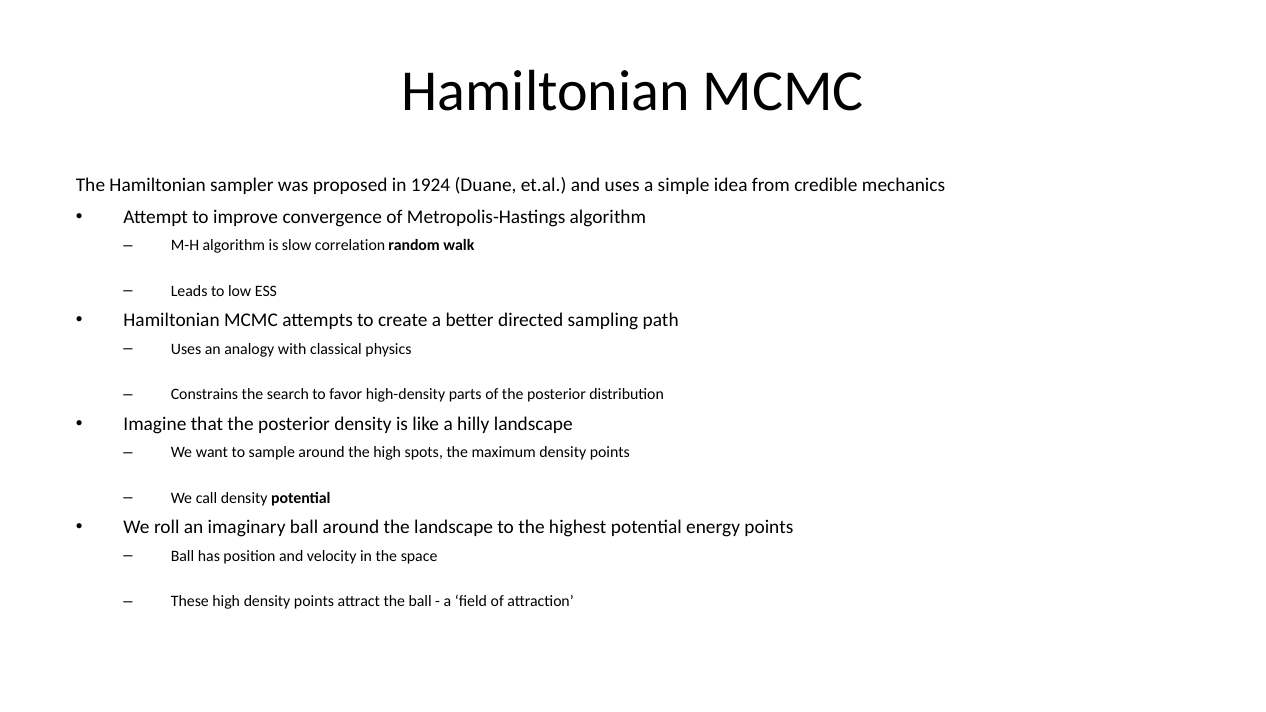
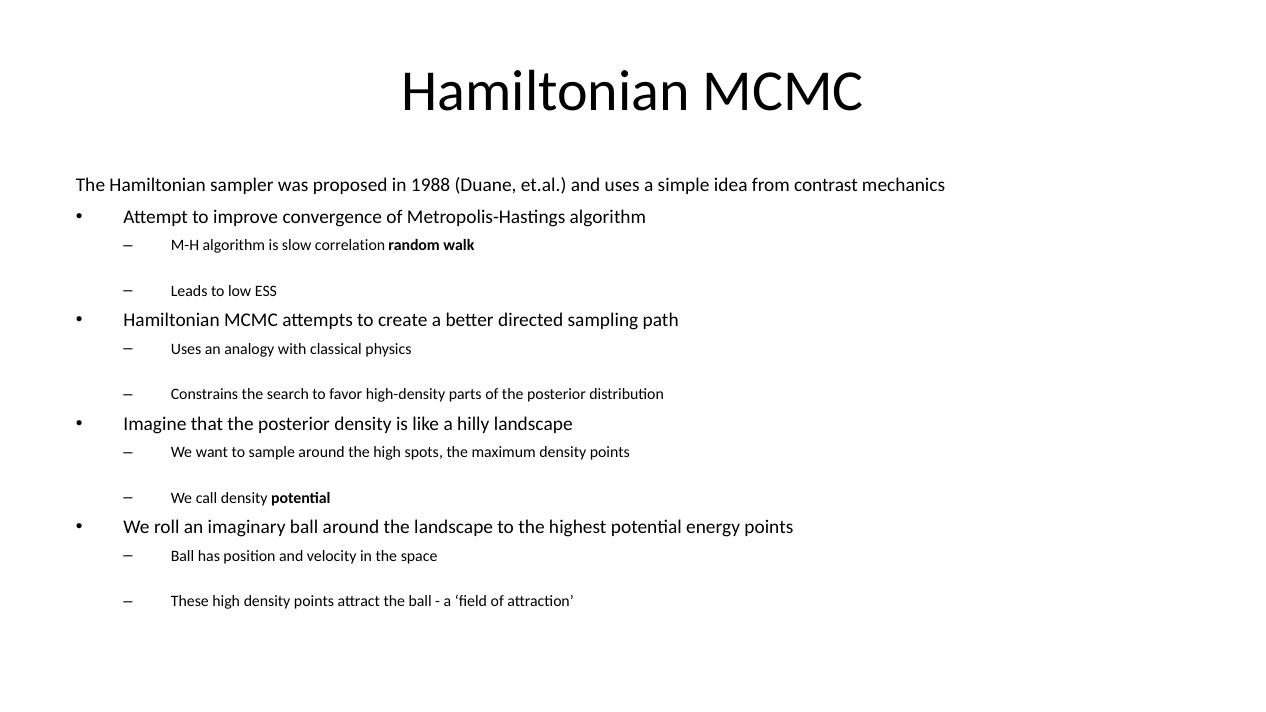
1924: 1924 -> 1988
credible: credible -> contrast
